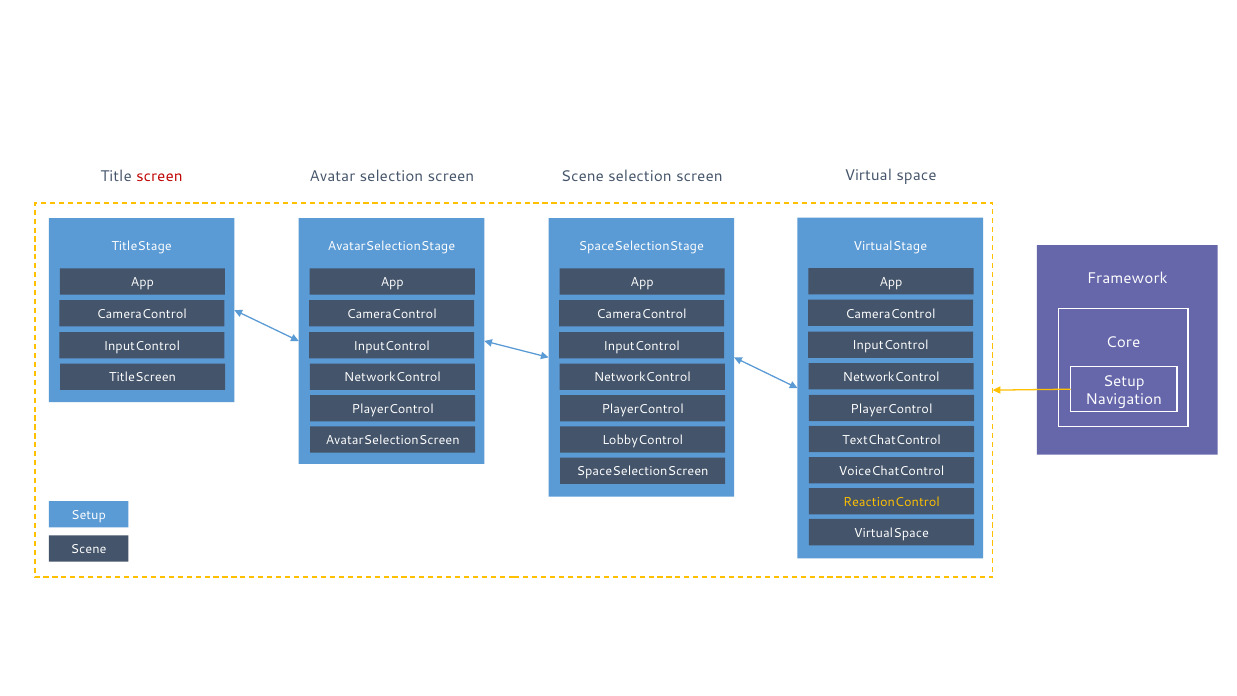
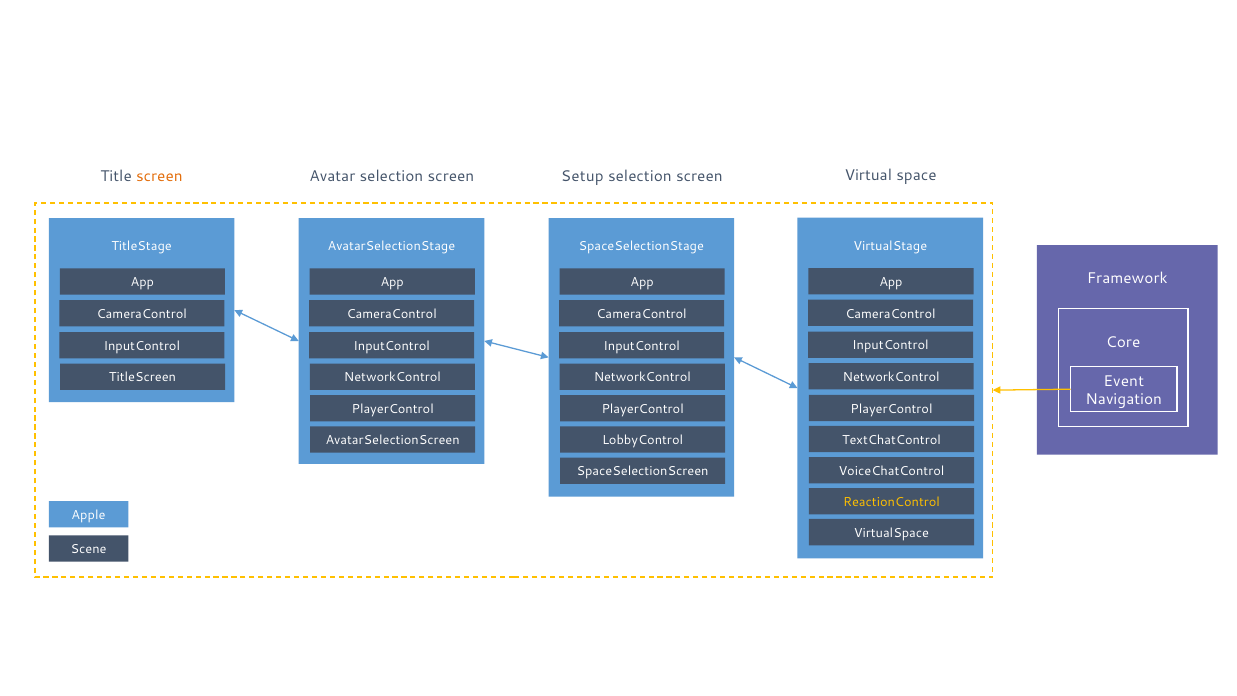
screen at (159, 176) colour: red -> orange
screen Scene: Scene -> Setup
Setup at (1124, 381): Setup -> Event
Setup at (89, 515): Setup -> Apple
